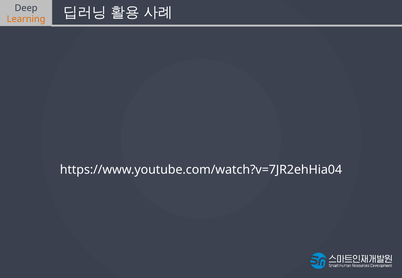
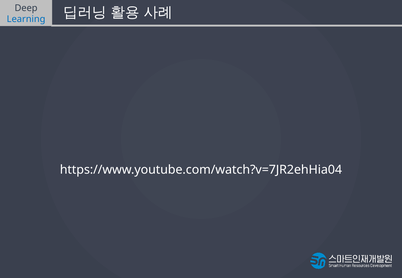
Learning colour: orange -> blue
